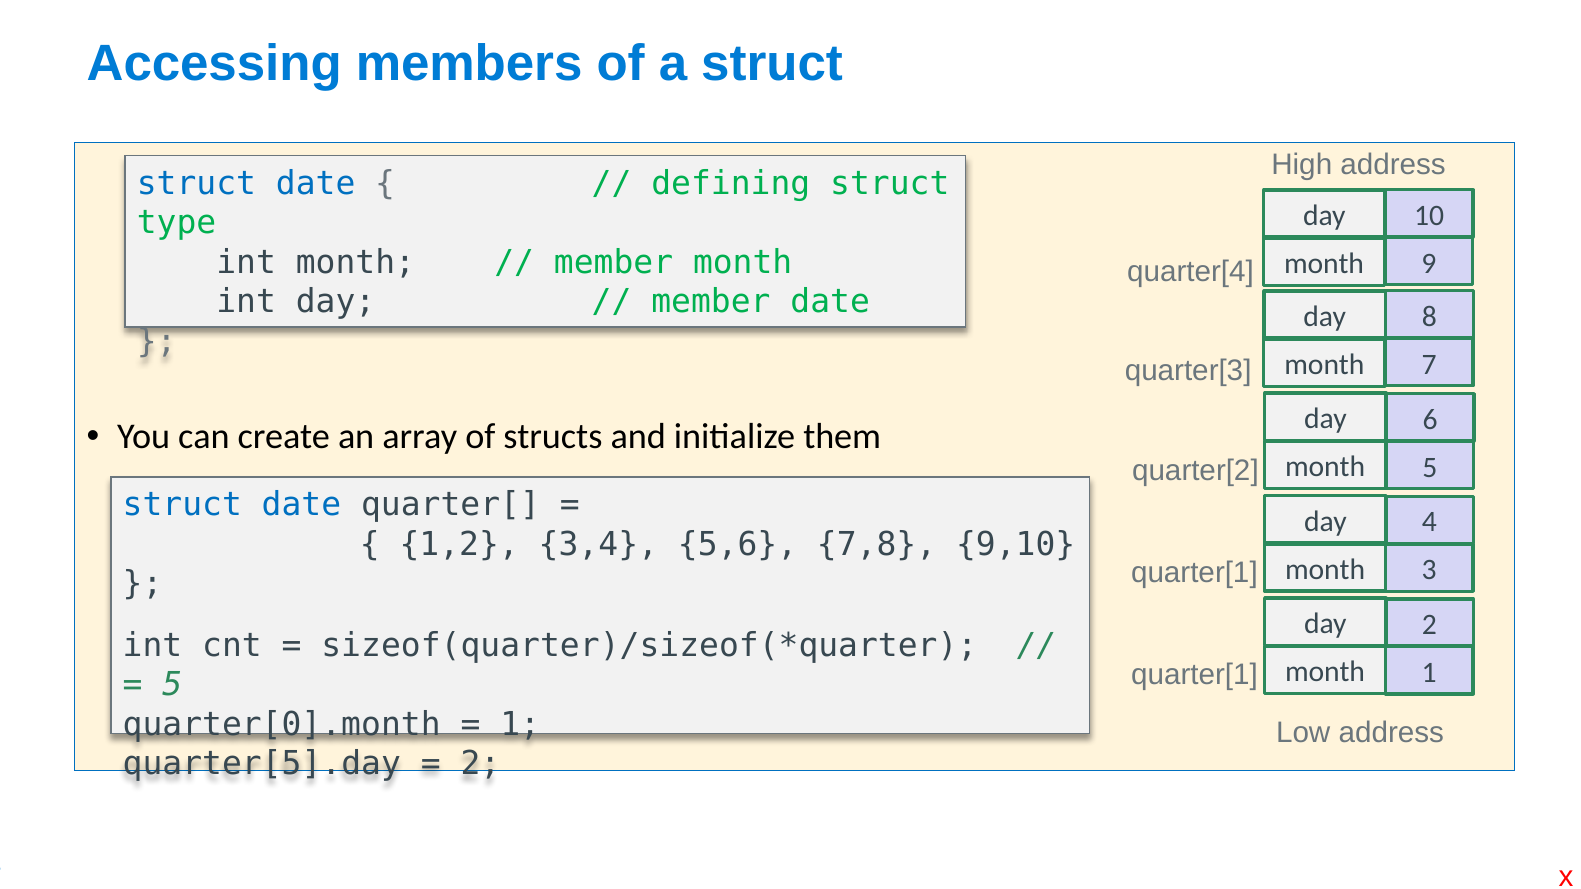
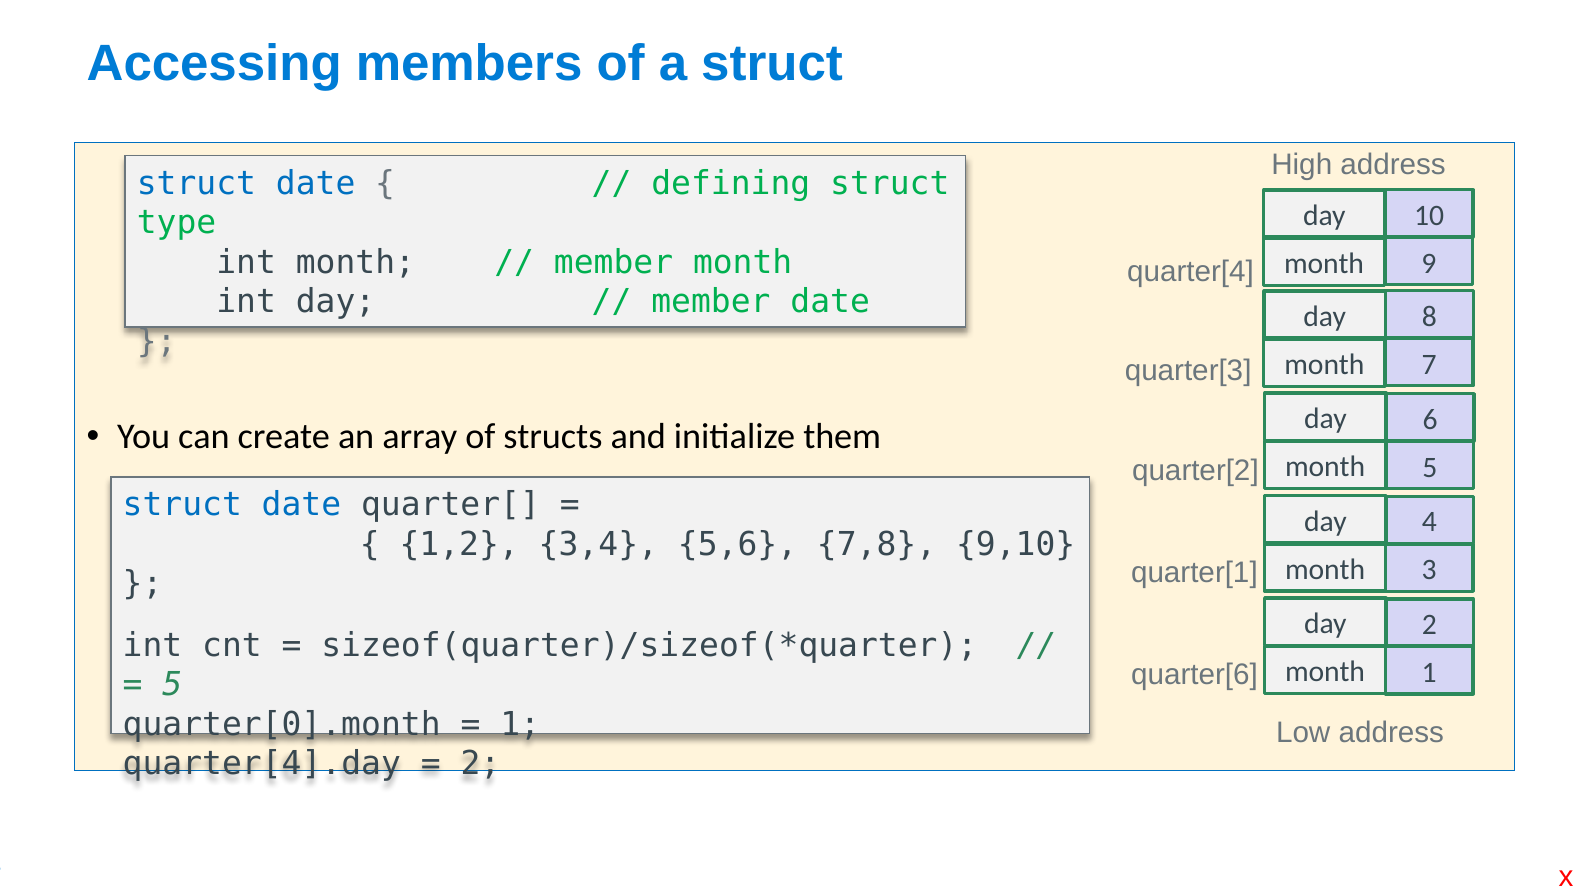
quarter[1 at (1194, 675): quarter[1 -> quarter[6
quarter[5].day: quarter[5].day -> quarter[4].day
